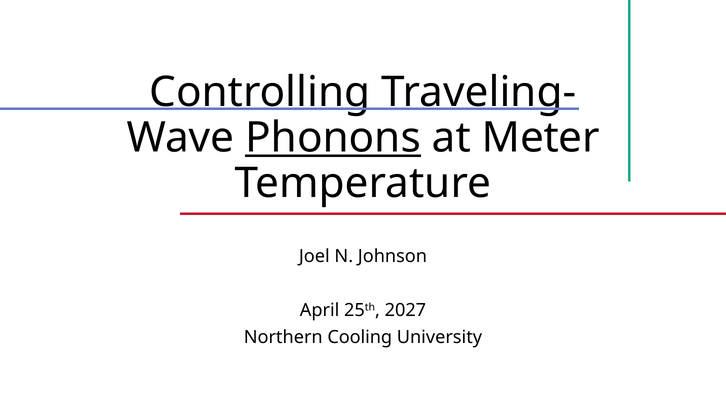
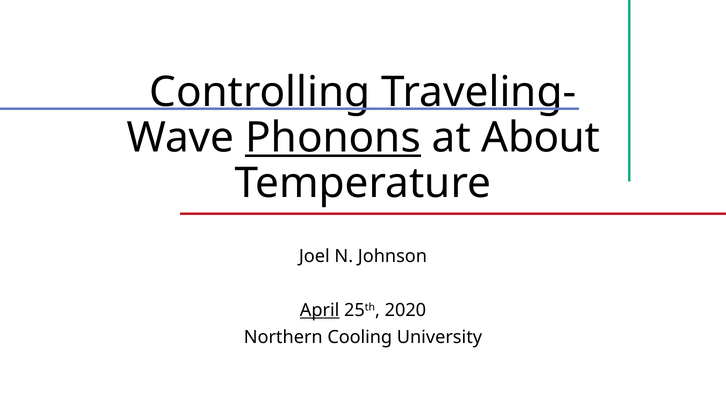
Meter: Meter -> About
April underline: none -> present
2027: 2027 -> 2020
